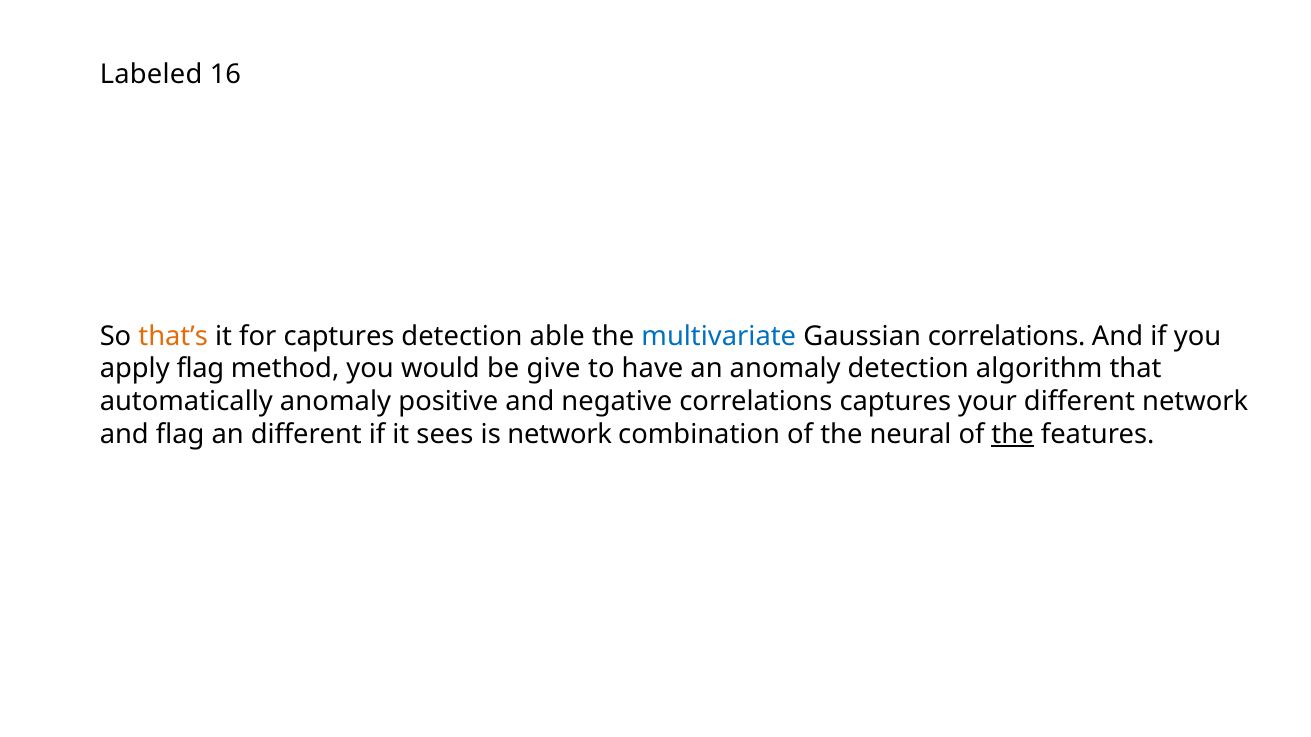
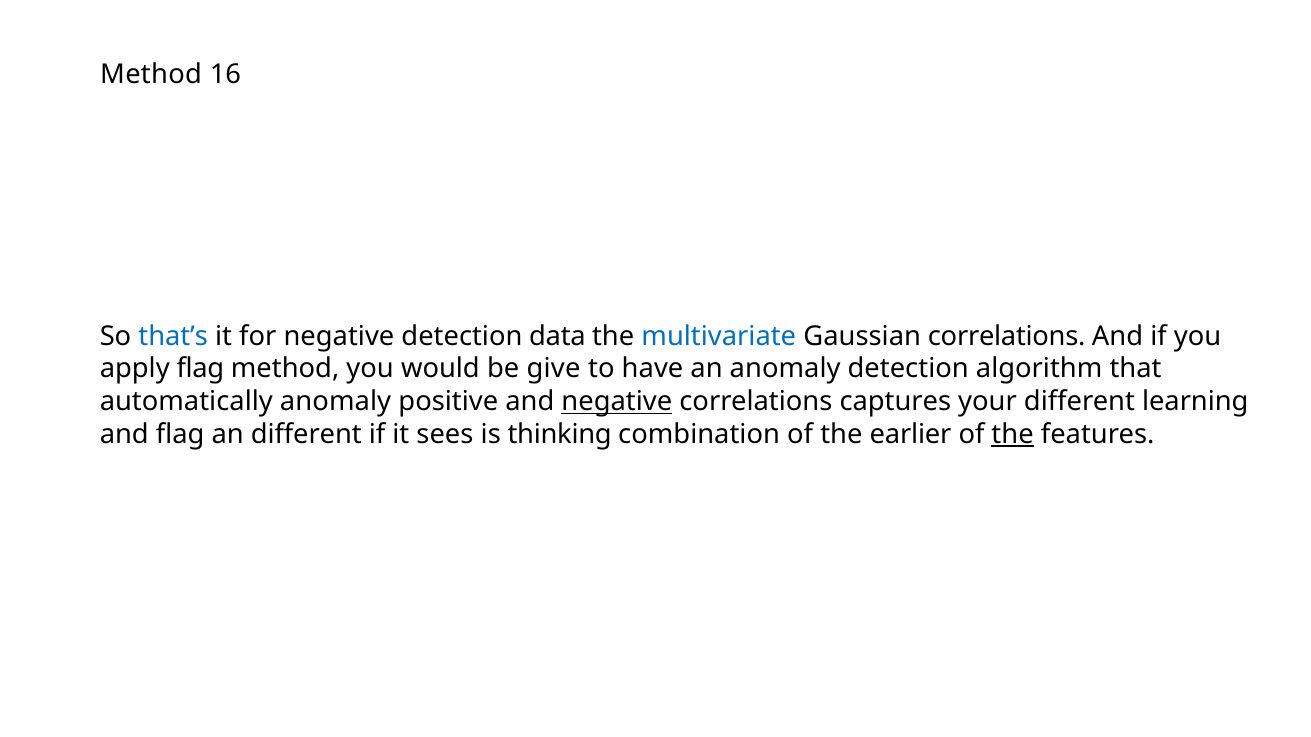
Labeled at (151, 74): Labeled -> Method
that’s colour: orange -> blue
for captures: captures -> negative
able: able -> data
negative at (617, 402) underline: none -> present
different network: network -> learning
is network: network -> thinking
neural: neural -> earlier
